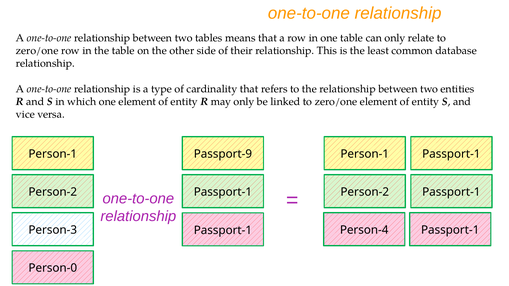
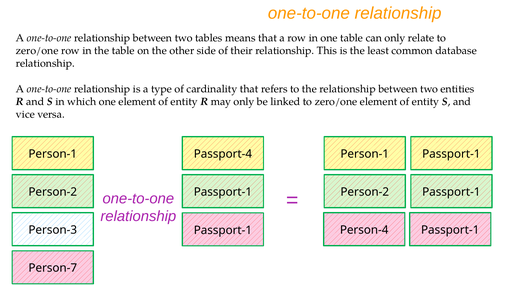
Passport-9: Passport-9 -> Passport-4
Person-0: Person-0 -> Person-7
